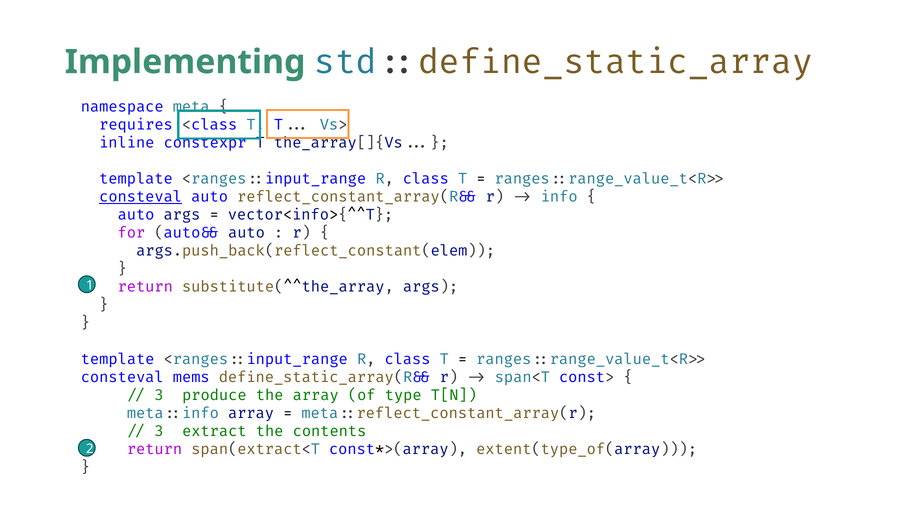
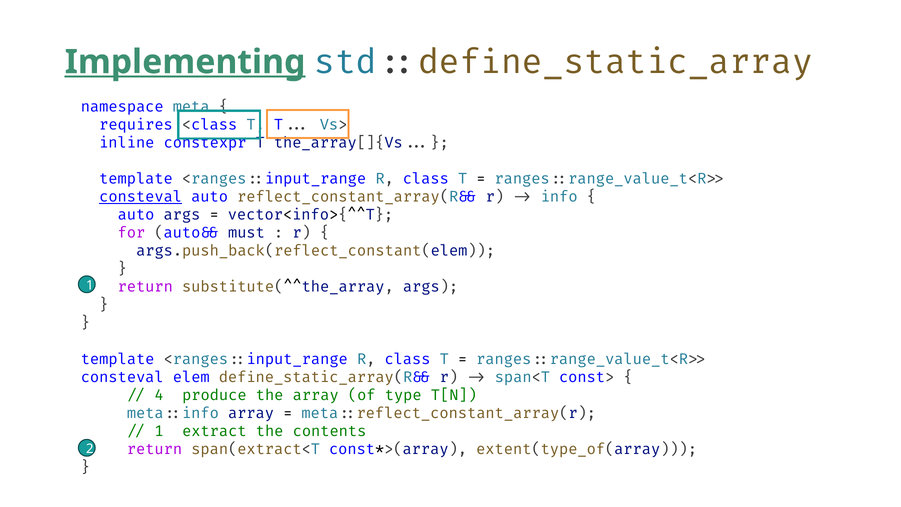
Implementing underline: none -> present
auto&& auto: auto -> must
mems: mems -> elem
3 at (164, 395): 3 -> 4
3 at (164, 431): 3 -> 1
